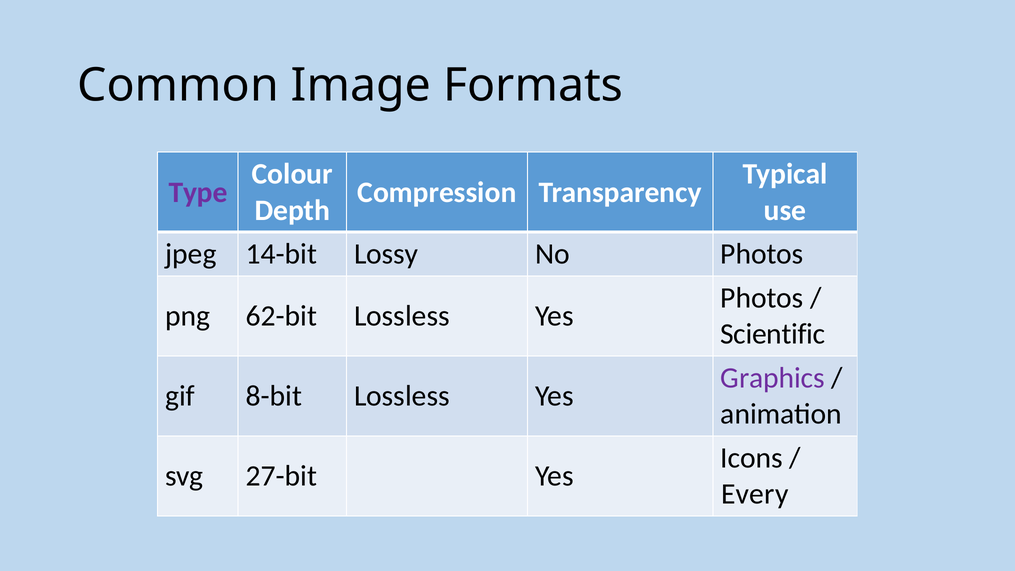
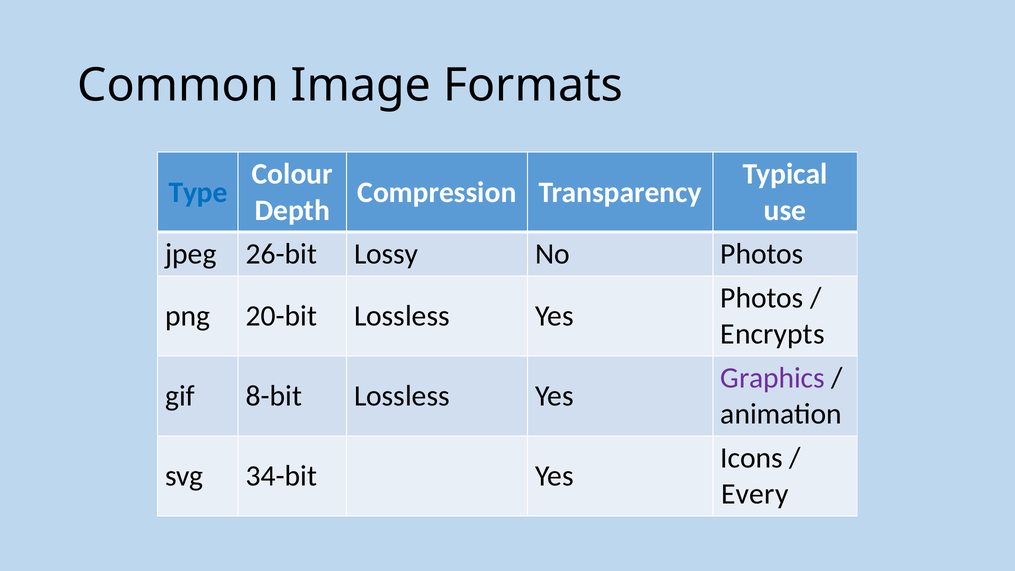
Type colour: purple -> blue
14-bit: 14-bit -> 26-bit
62-bit: 62-bit -> 20-bit
Scientific: Scientific -> Encrypts
27-bit: 27-bit -> 34-bit
